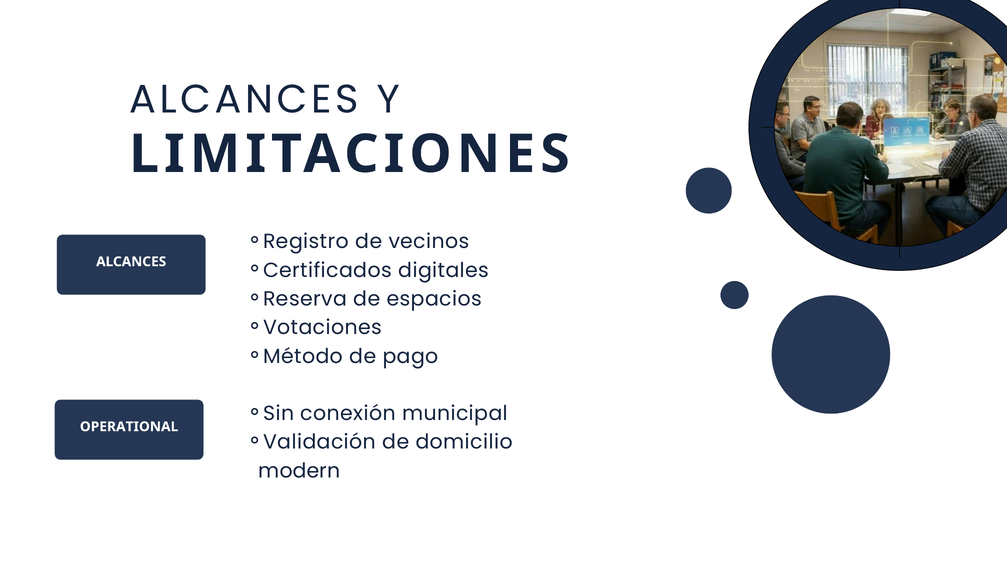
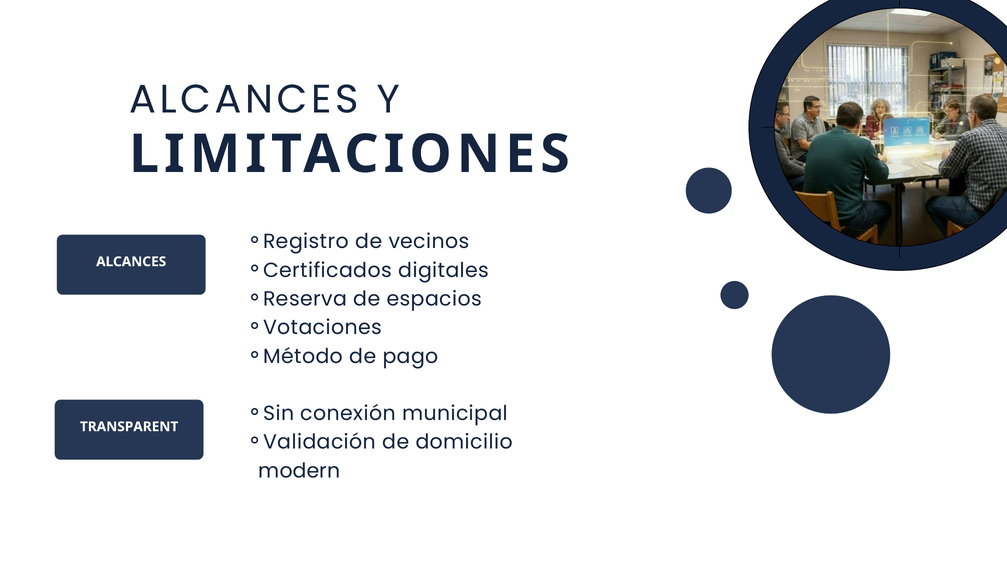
OPERATIONAL: OPERATIONAL -> TRANSPARENT
